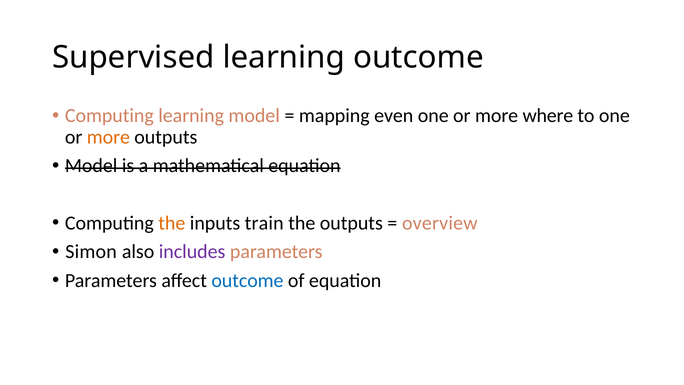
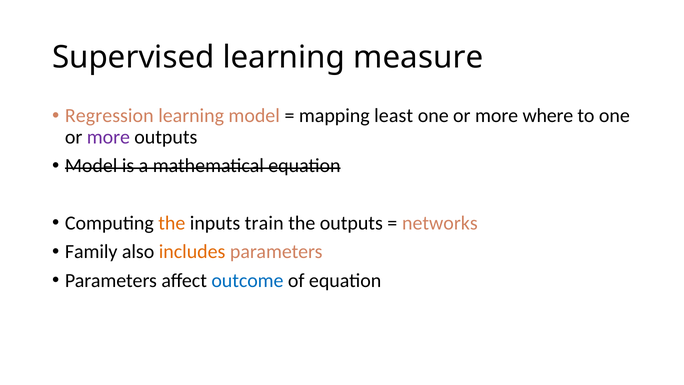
learning outcome: outcome -> measure
Computing at (109, 116): Computing -> Regression
even: even -> least
more at (108, 137) colour: orange -> purple
overview: overview -> networks
Simon at (91, 252): Simon -> Family
includes colour: purple -> orange
